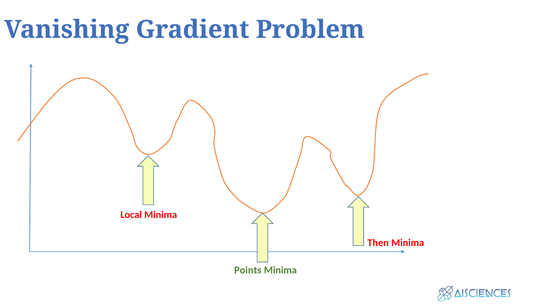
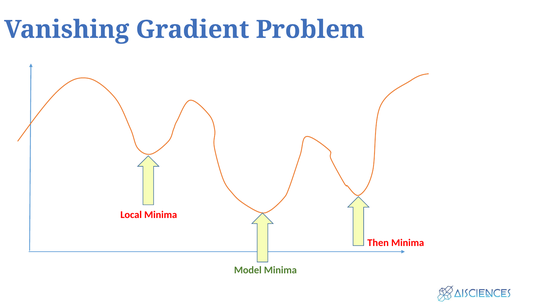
Points: Points -> Model
